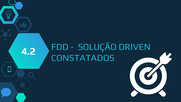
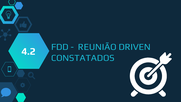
SOLUÇÃO: SOLUÇÃO -> REUNIÃO
